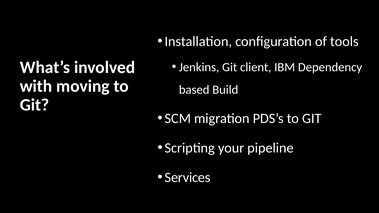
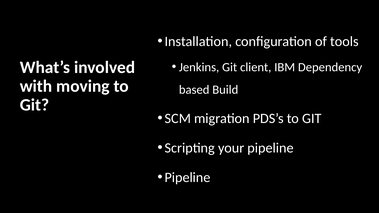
Services at (188, 178): Services -> Pipeline
